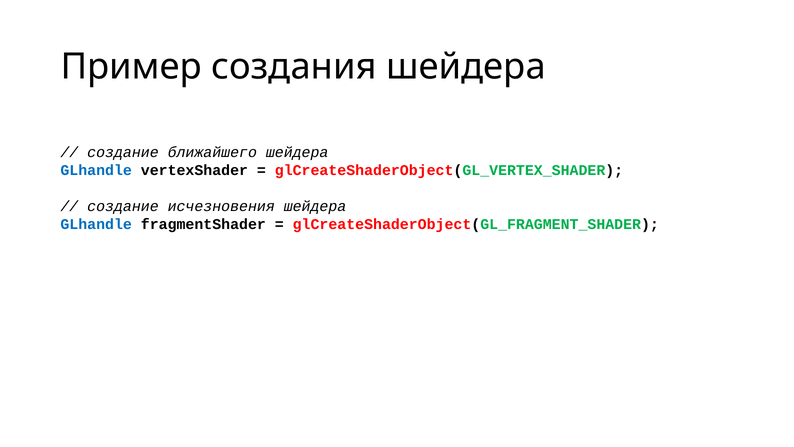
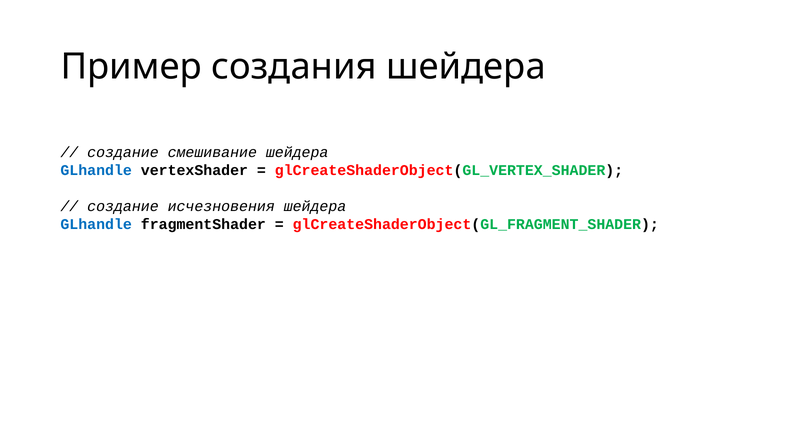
ближайшего: ближайшего -> смешивание
